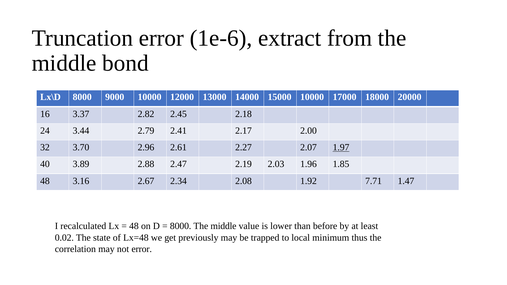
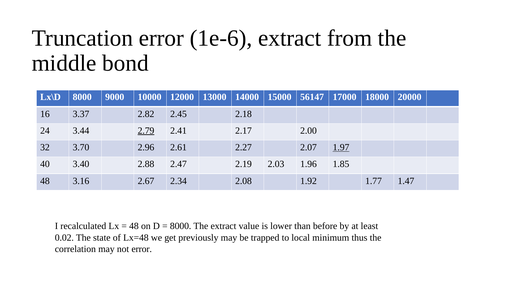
15000 10000: 10000 -> 56147
2.79 underline: none -> present
3.89: 3.89 -> 3.40
7.71: 7.71 -> 1.77
8000 The middle: middle -> extract
